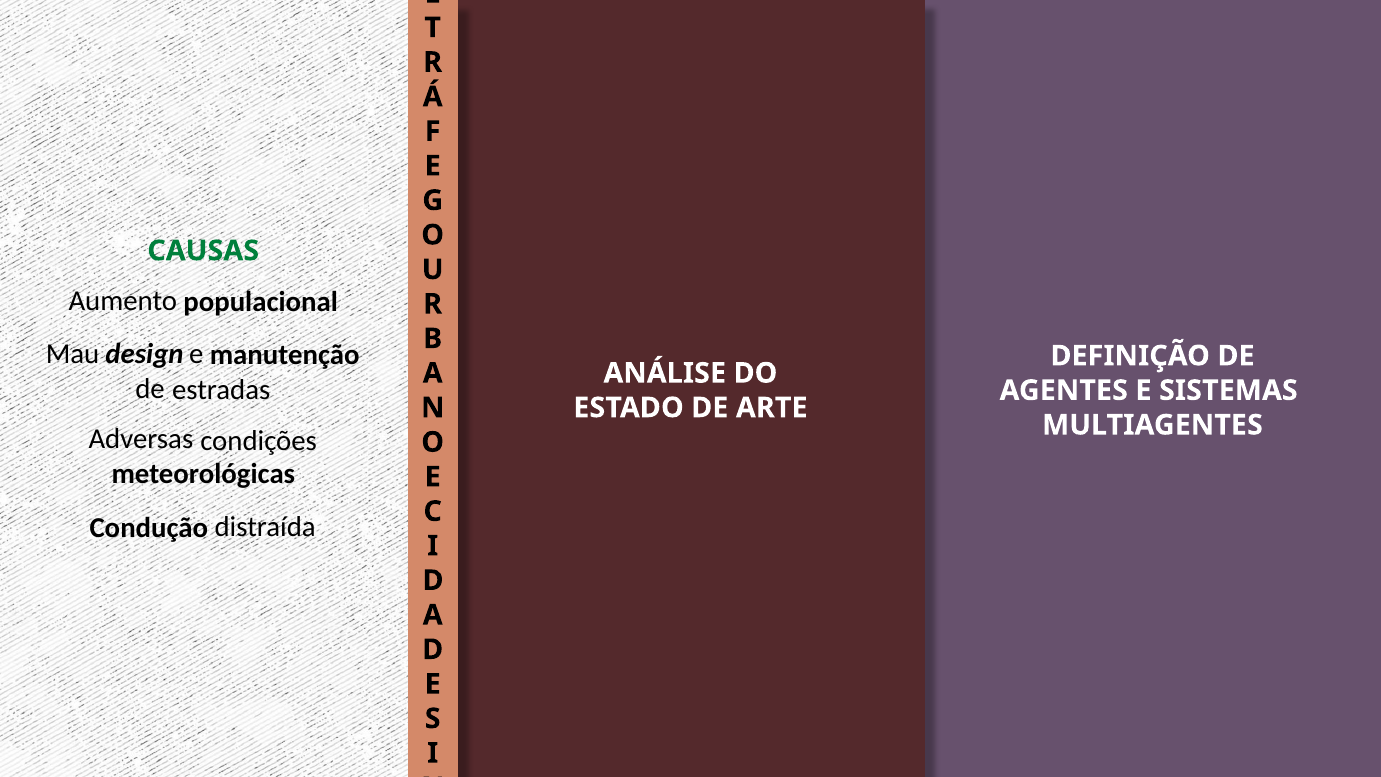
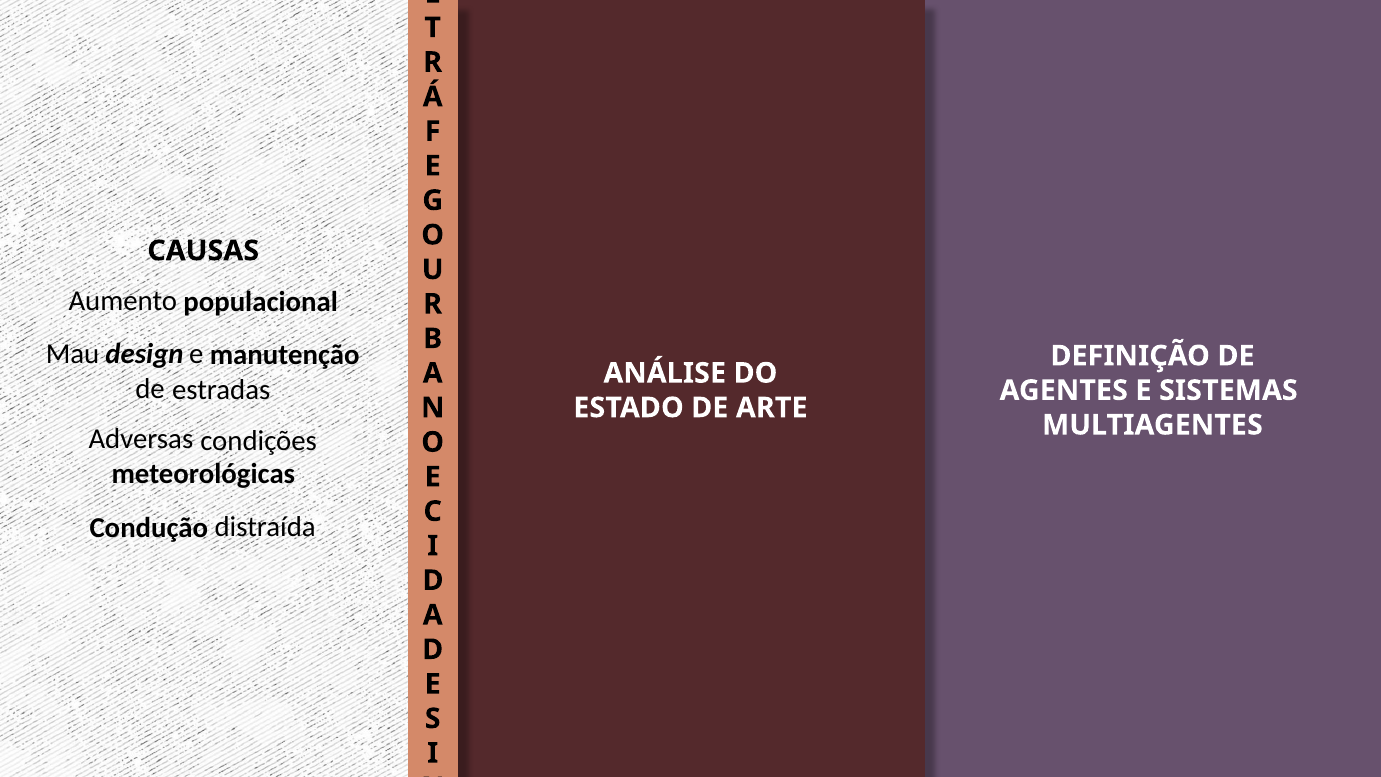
CAUSAS colour: green -> black
